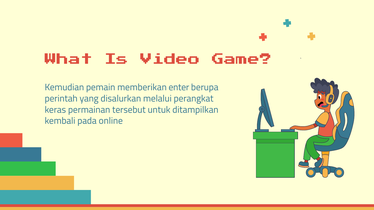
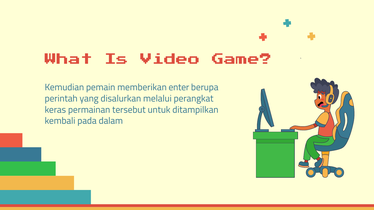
online: online -> dalam
